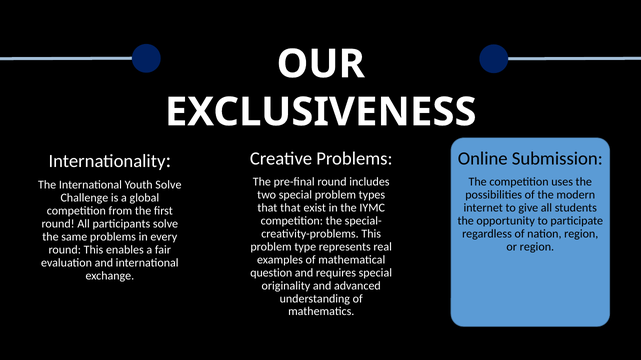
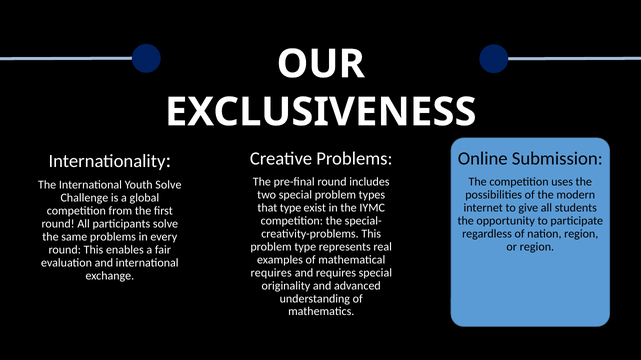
that that: that -> type
question at (271, 273): question -> requires
